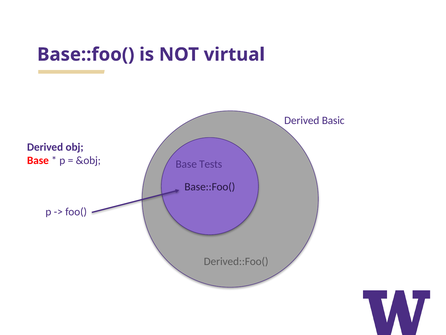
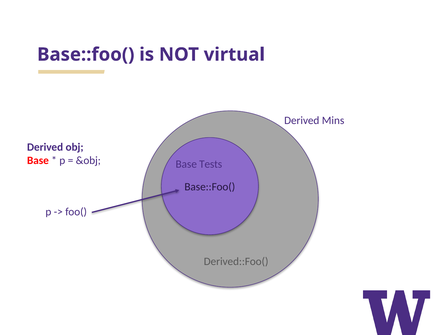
Basic: Basic -> Mins
